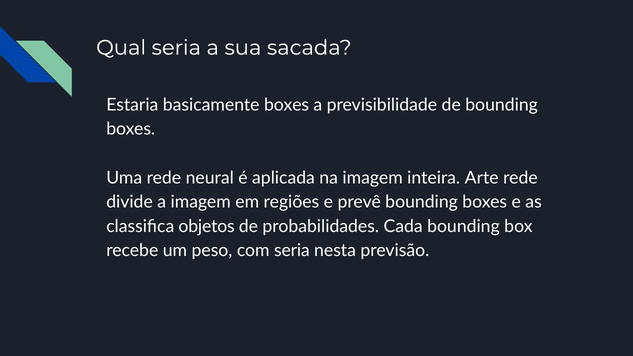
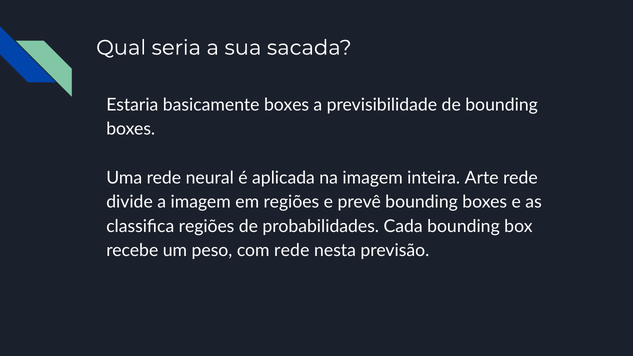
classifica objetos: objetos -> regiões
com seria: seria -> rede
